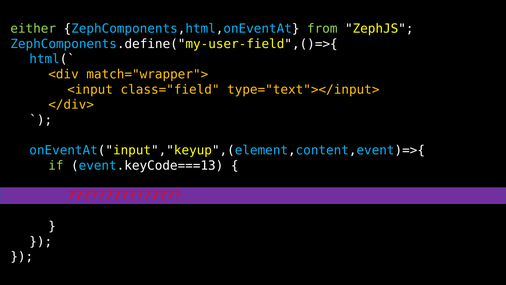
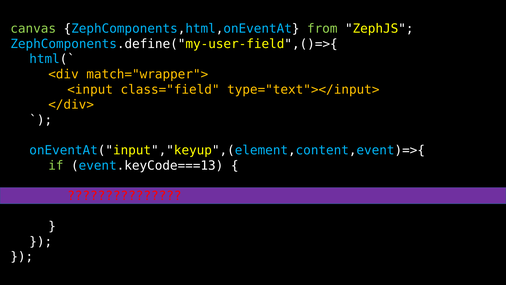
either: either -> canvas
